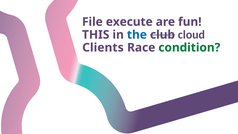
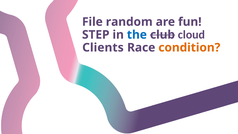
execute: execute -> random
THIS: THIS -> STEP
condition colour: green -> orange
